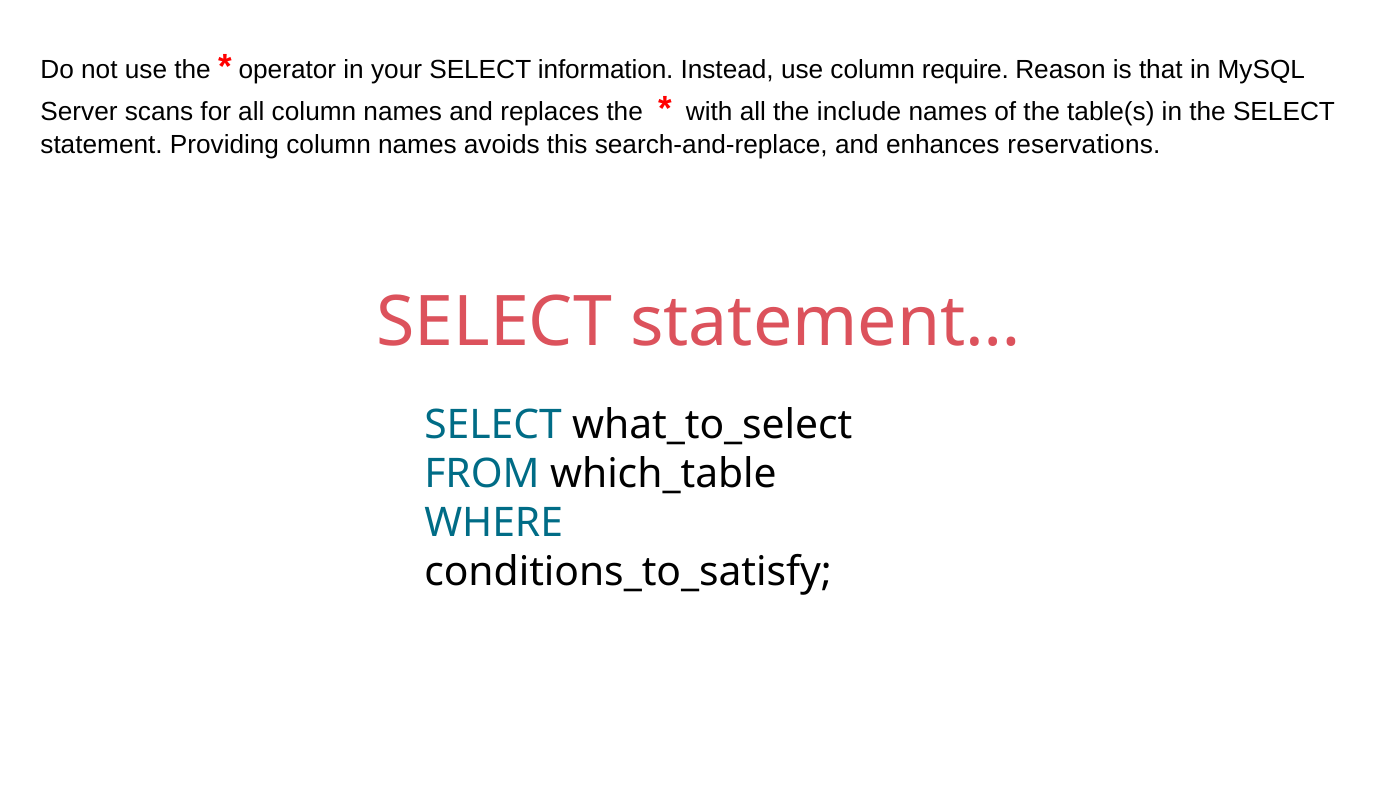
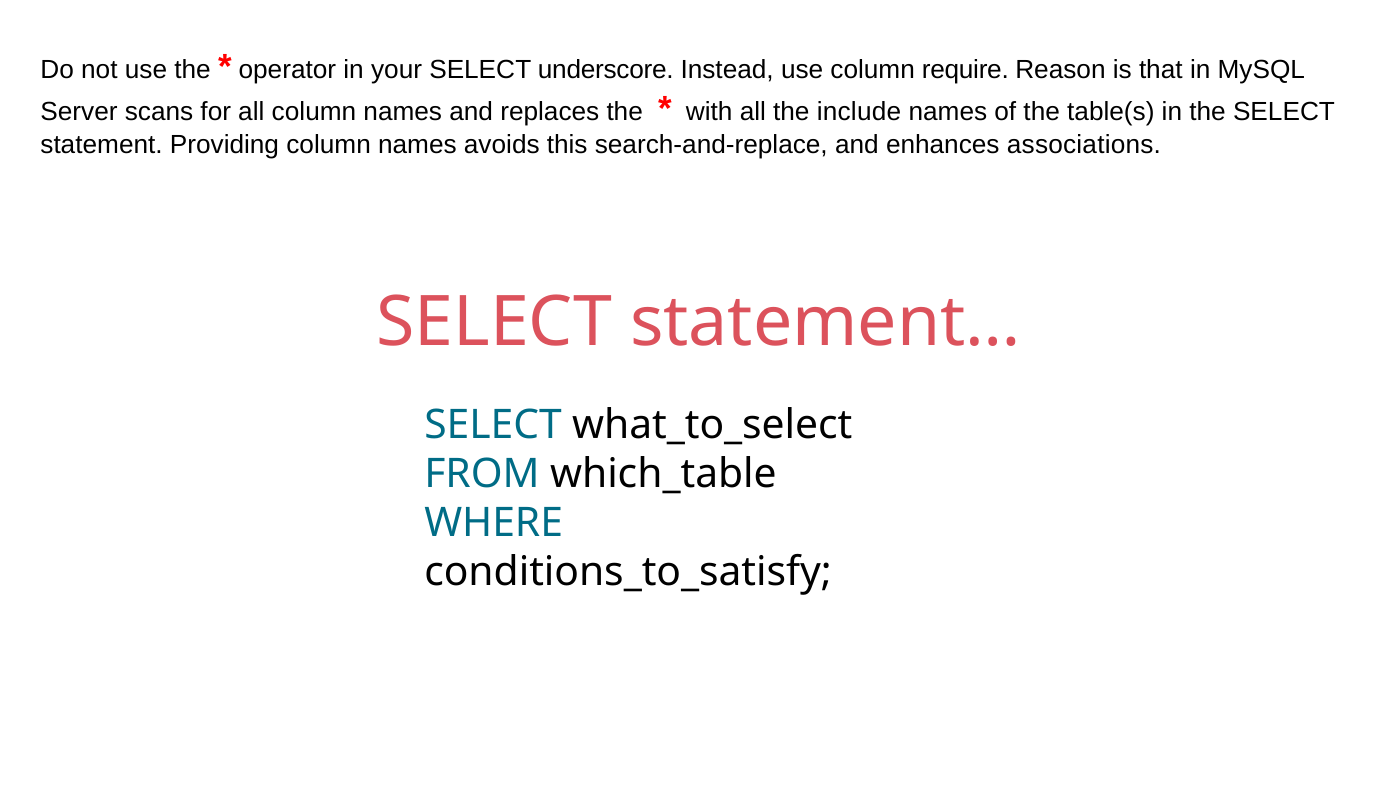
information: information -> underscore
reservations: reservations -> associations
